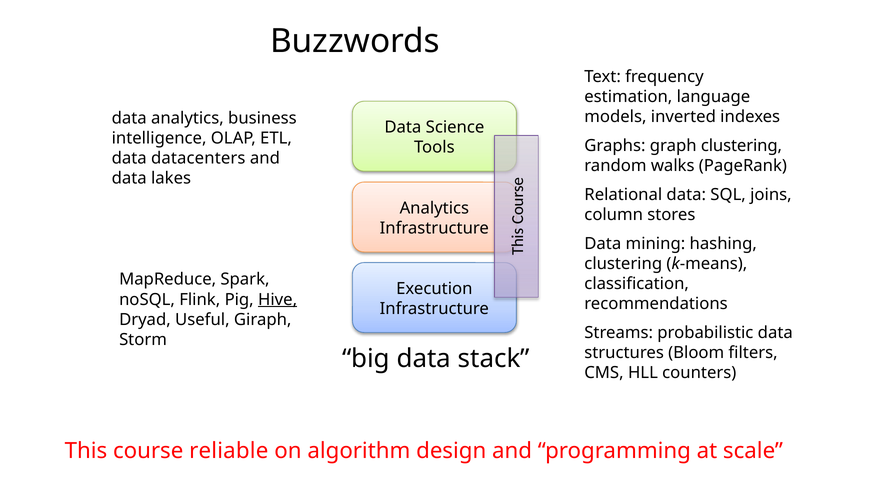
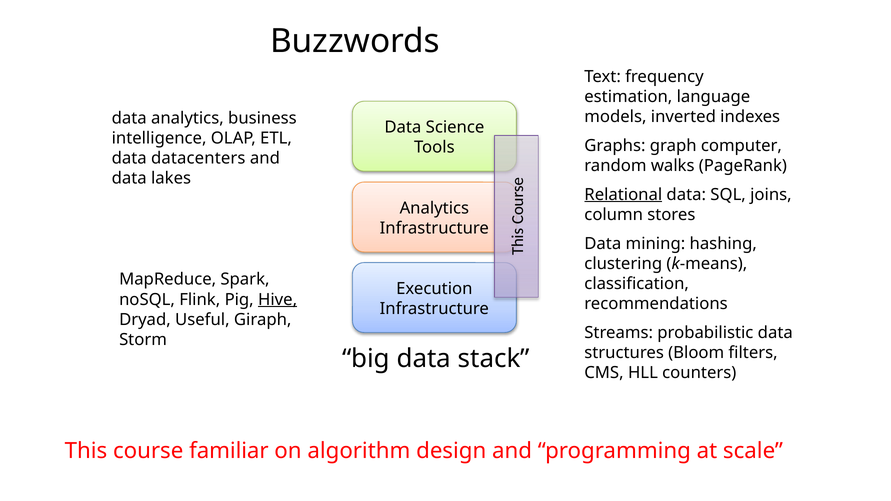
graph clustering: clustering -> computer
Relational underline: none -> present
reliable: reliable -> familiar
